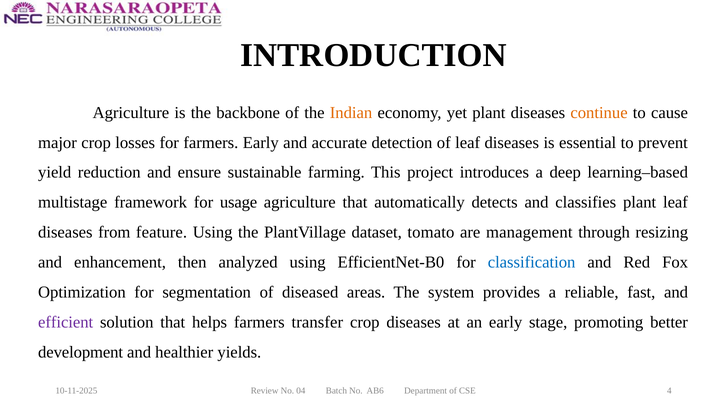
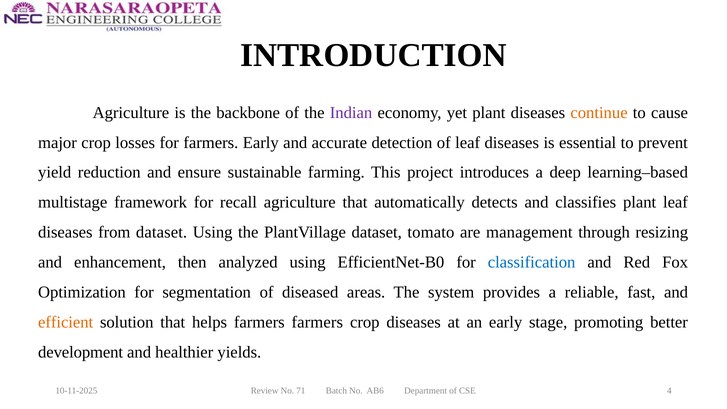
Indian colour: orange -> purple
usage: usage -> recall
from feature: feature -> dataset
efficient colour: purple -> orange
farmers transfer: transfer -> farmers
04: 04 -> 71
